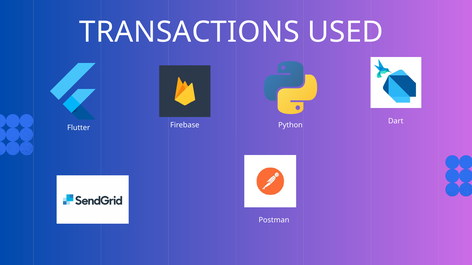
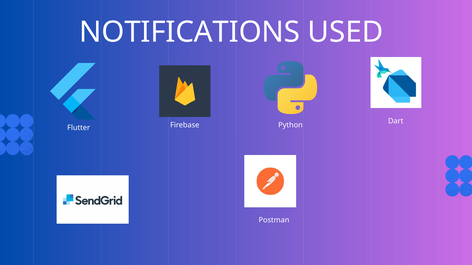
TRANSACTIONS: TRANSACTIONS -> NOTIFICATIONS
